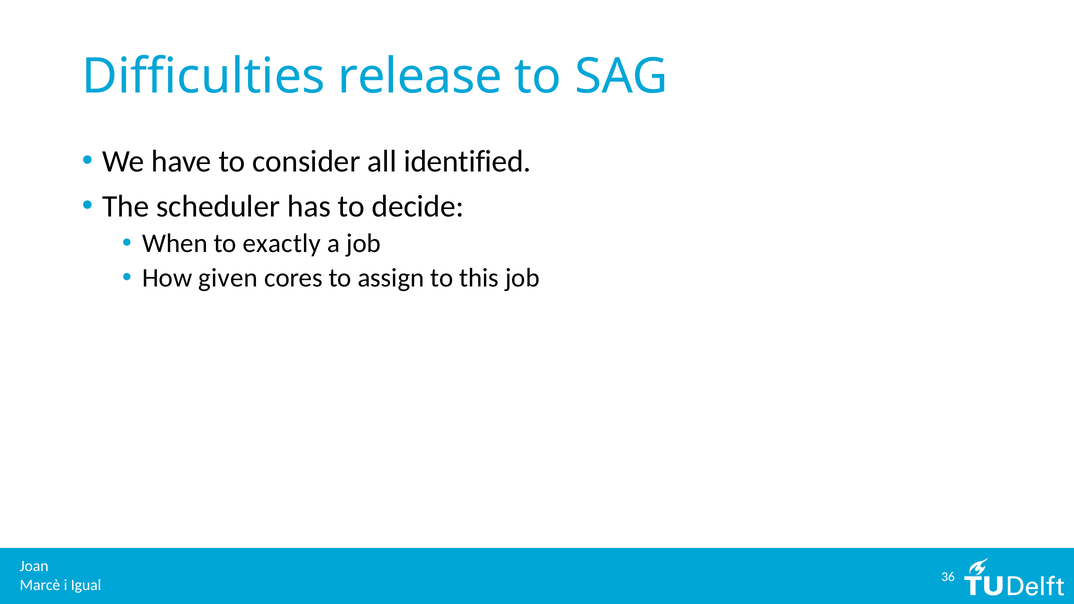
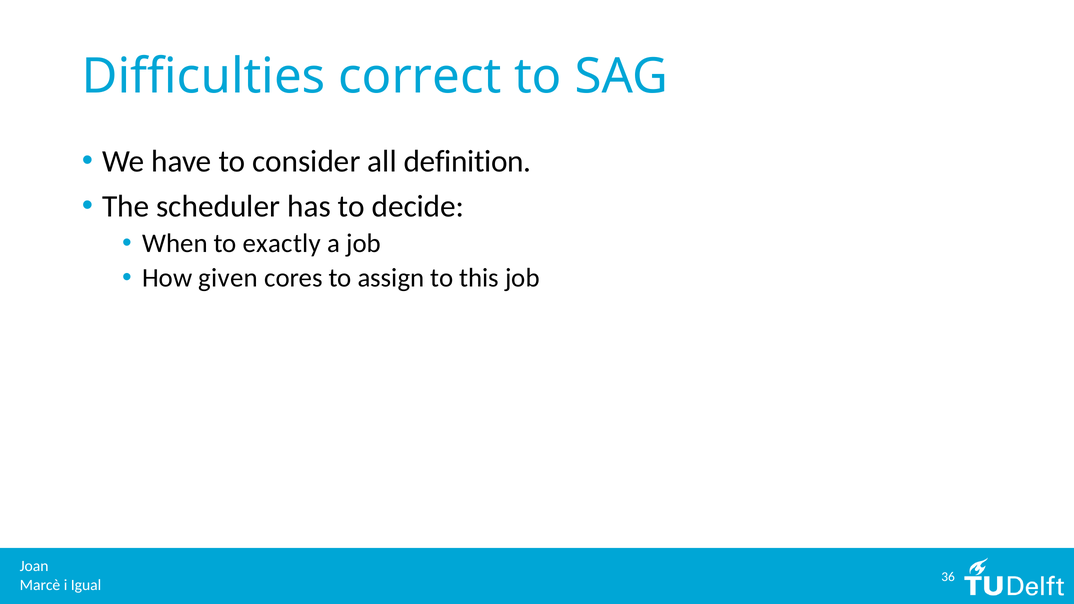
release: release -> correct
identified: identified -> definition
